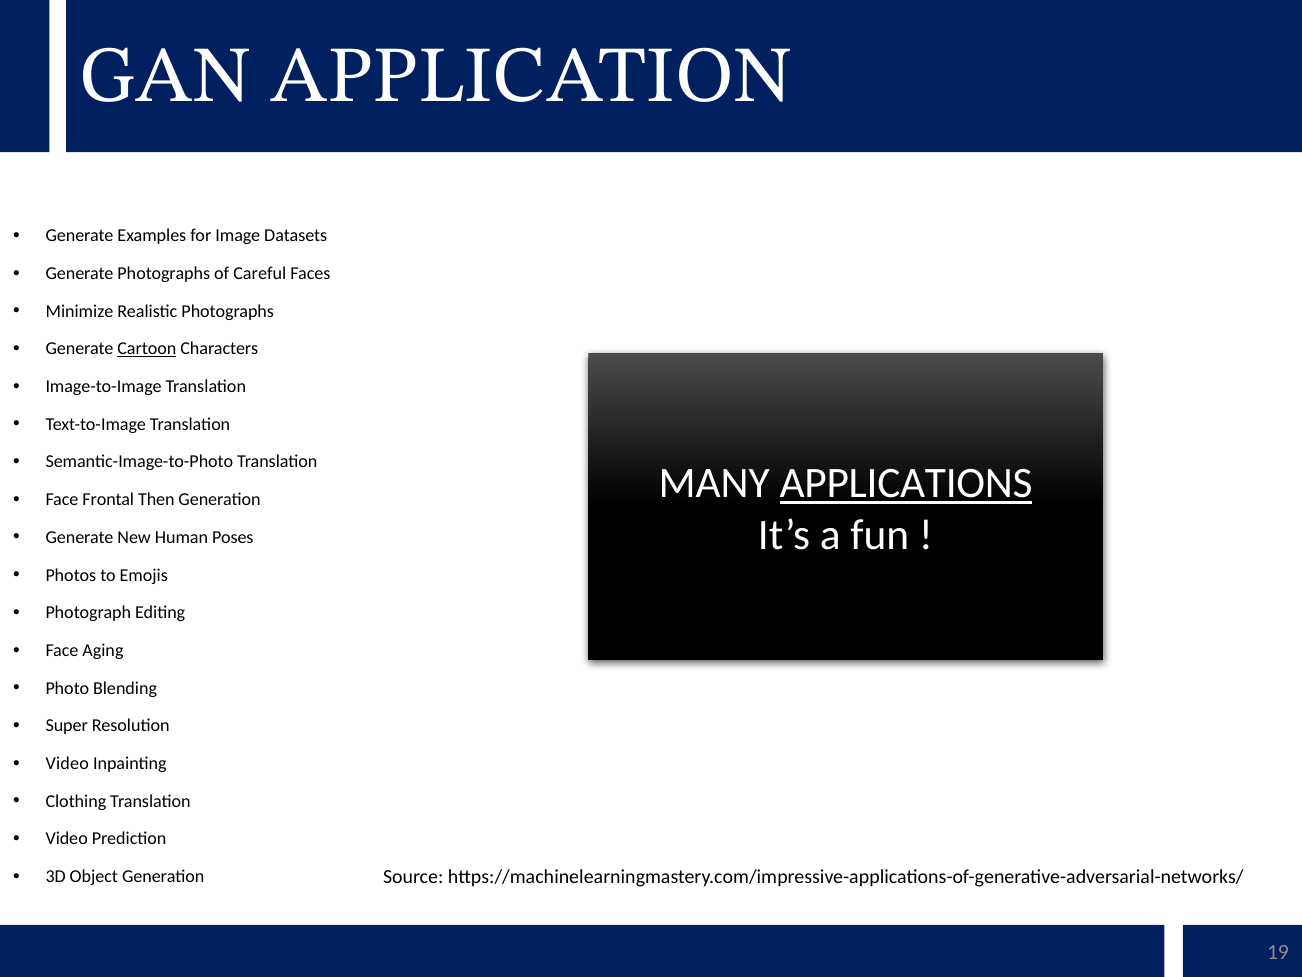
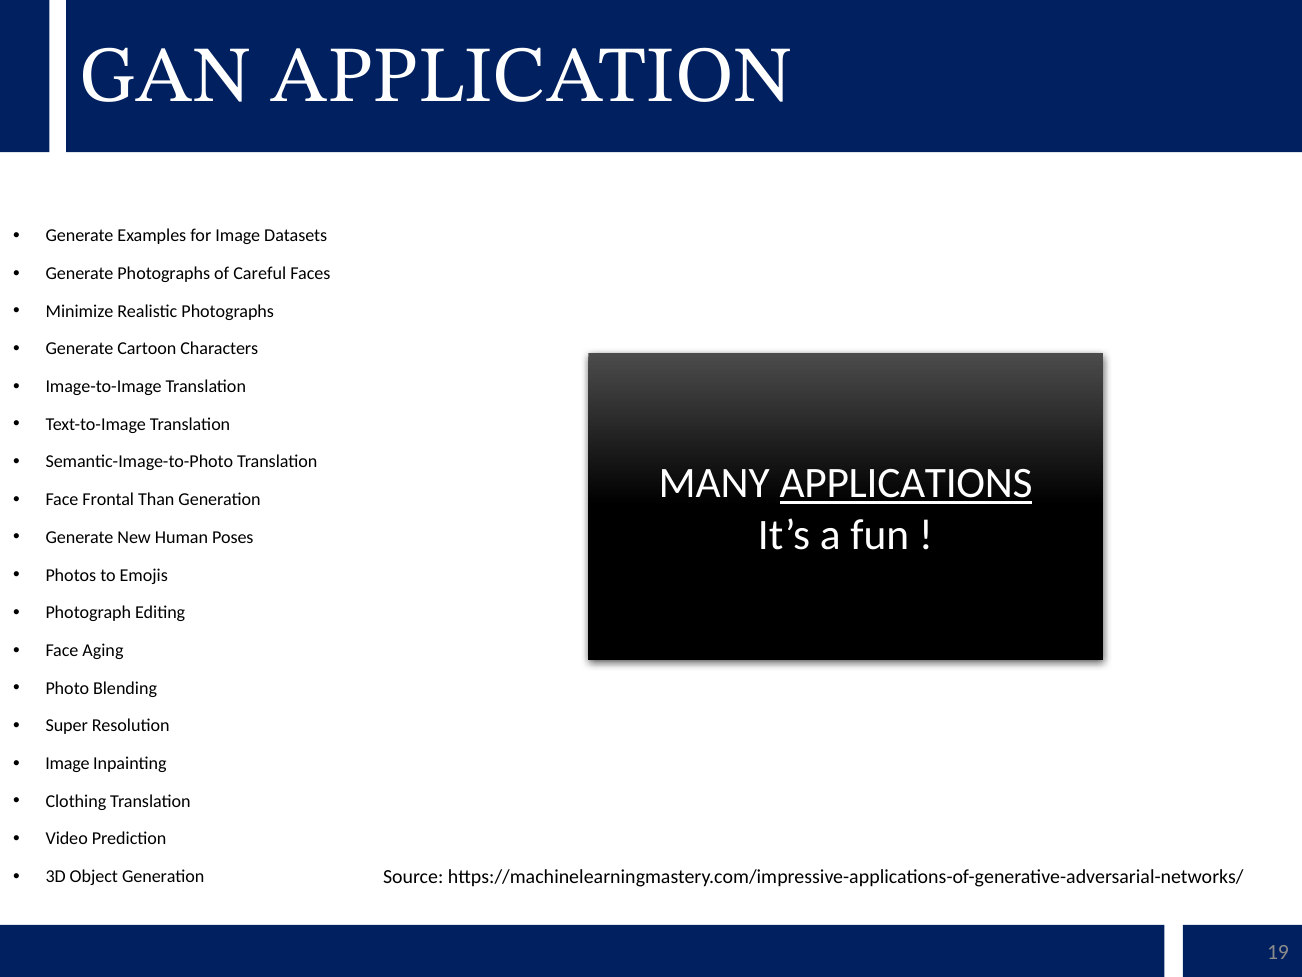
Cartoon underline: present -> none
Then: Then -> Than
Video at (67, 763): Video -> Image
